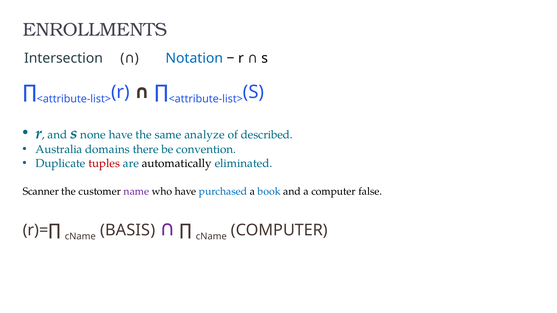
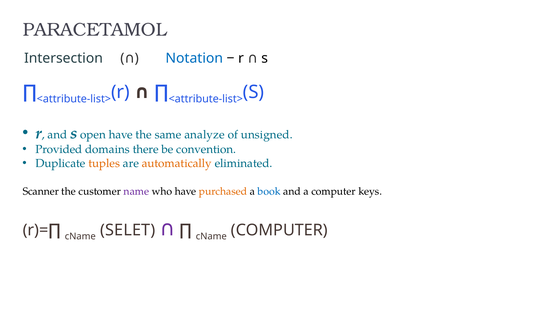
ENROLLMENTS: ENROLLMENTS -> PARACETAMOL
none: none -> open
described: described -> unsigned
Australia: Australia -> Provided
tuples colour: red -> orange
automatically colour: black -> orange
purchased colour: blue -> orange
false: false -> keys
BASIS: BASIS -> SELET
